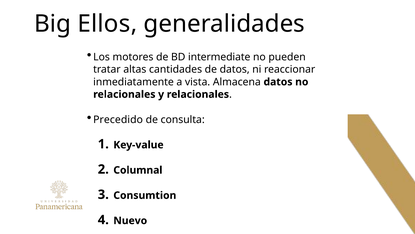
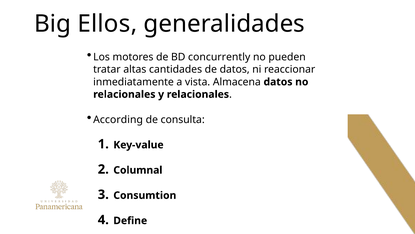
intermediate: intermediate -> concurrently
Precedido: Precedido -> According
Nuevo: Nuevo -> Define
